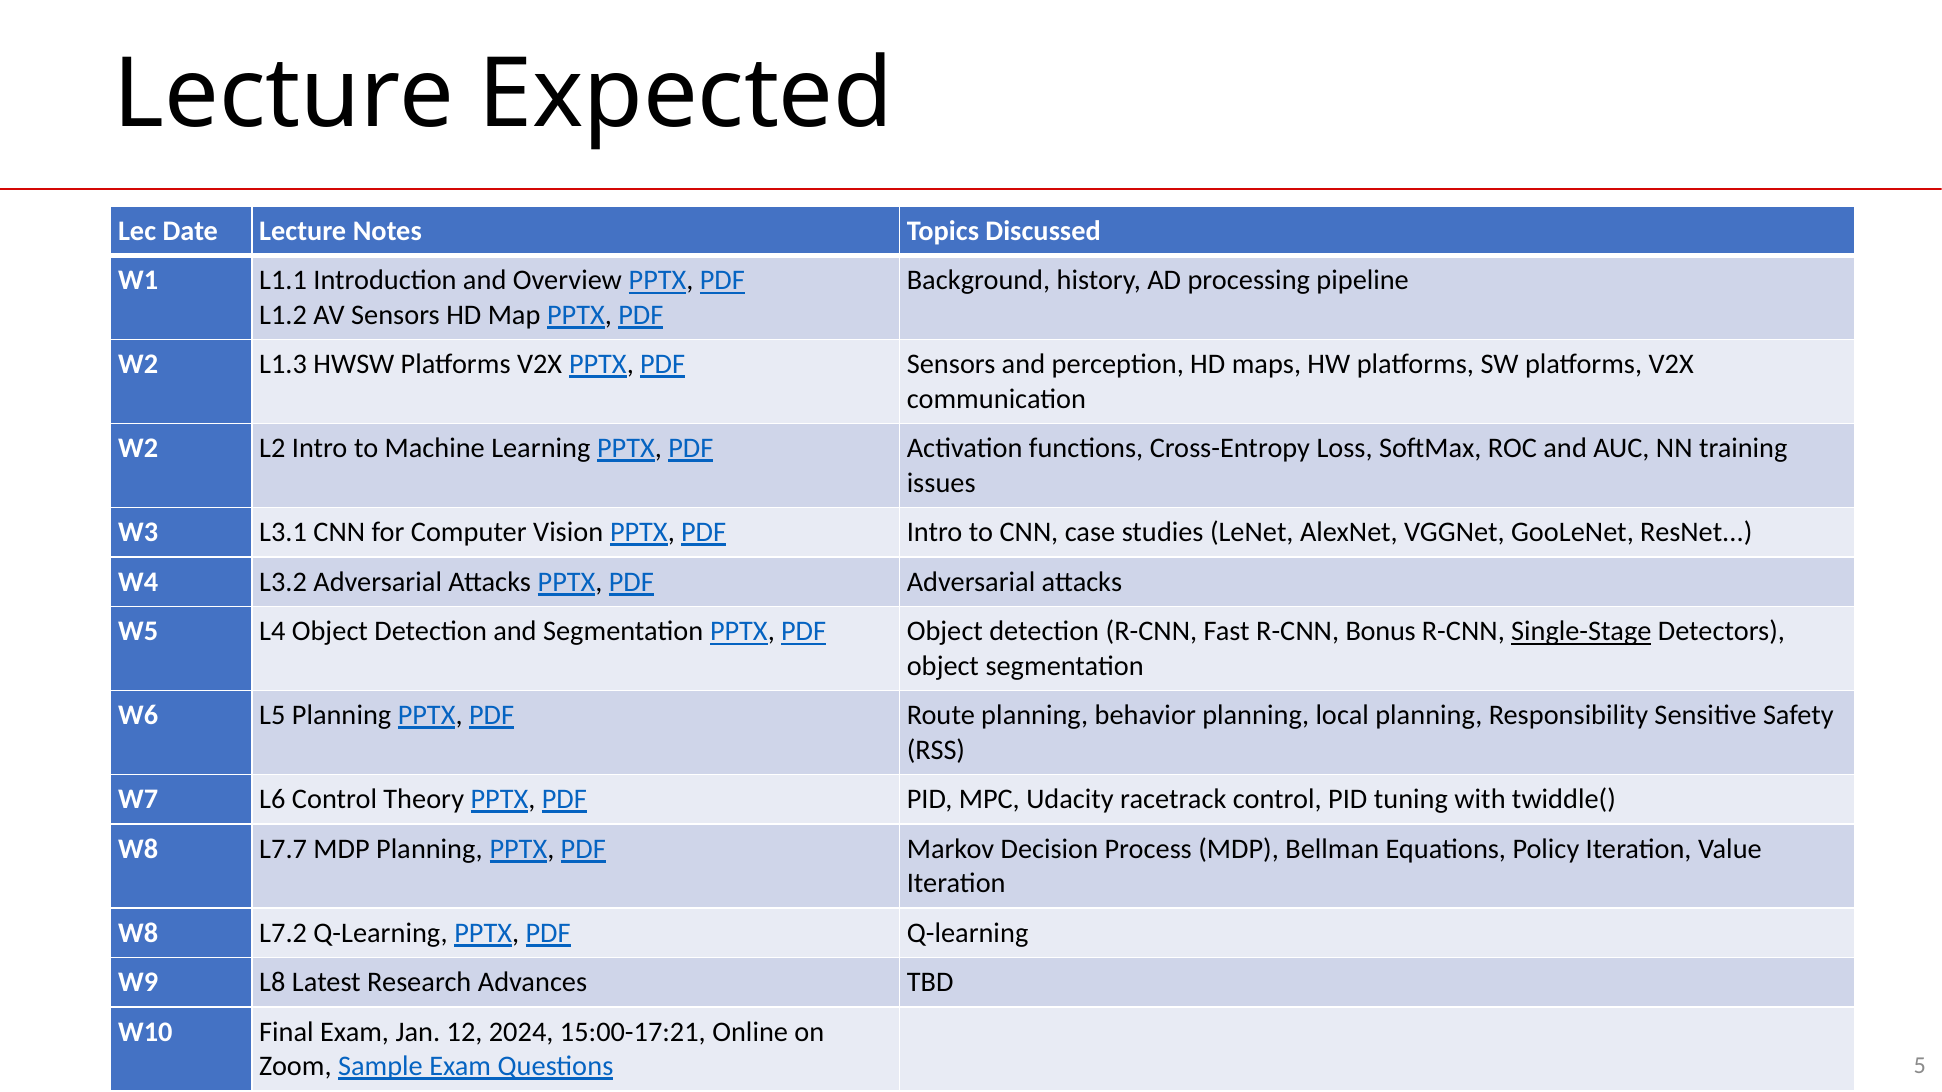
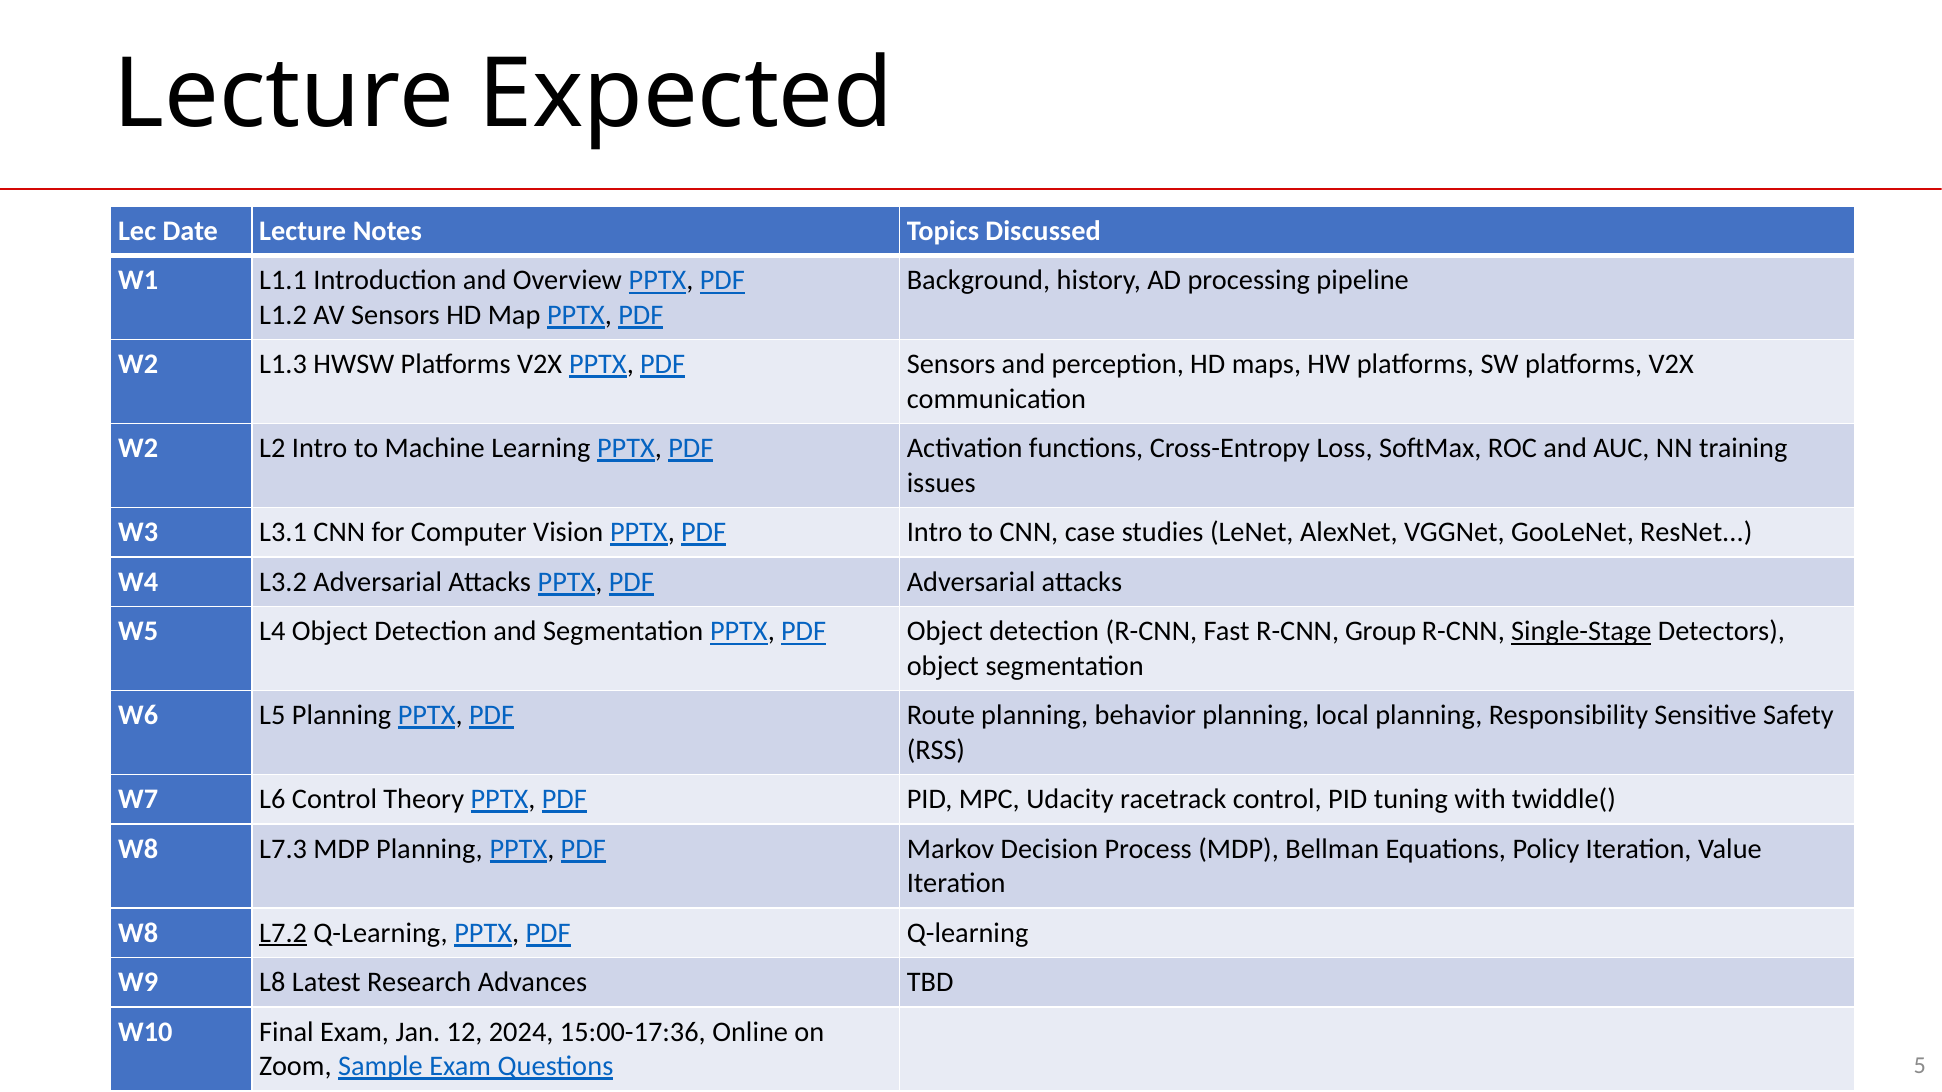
Bonus: Bonus -> Group
L7.7: L7.7 -> L7.3
L7.2 underline: none -> present
15:00-17:21: 15:00-17:21 -> 15:00-17:36
